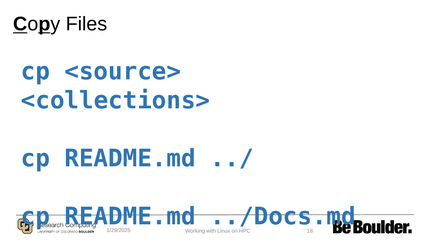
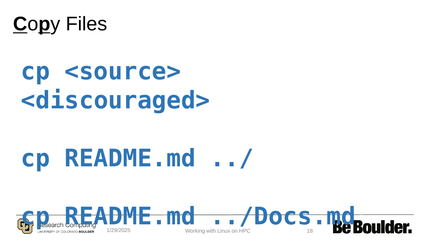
<collections>: <collections> -> <discouraged>
